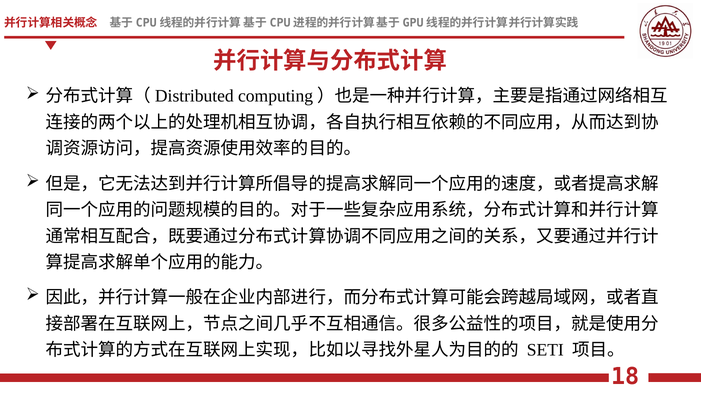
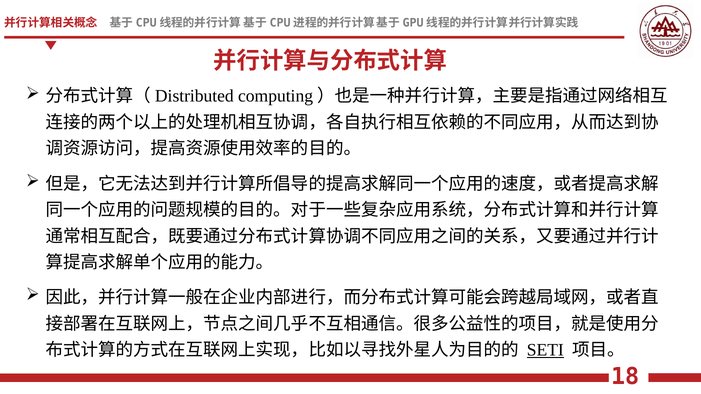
SETI underline: none -> present
